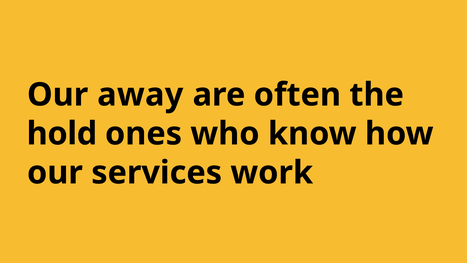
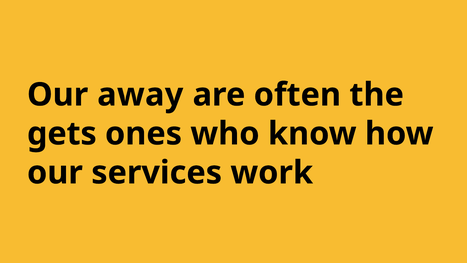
hold: hold -> gets
